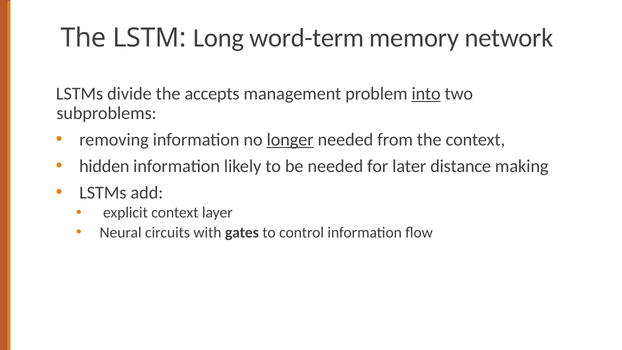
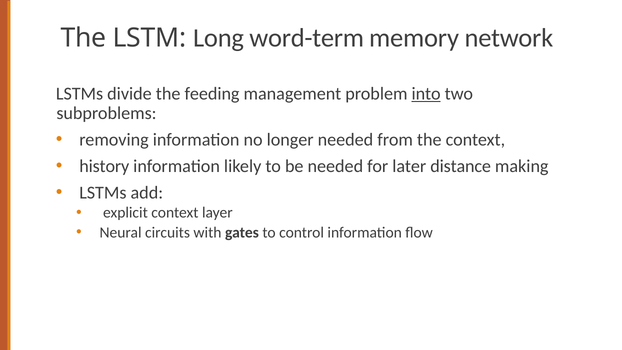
accepts: accepts -> feeding
longer underline: present -> none
hidden: hidden -> history
